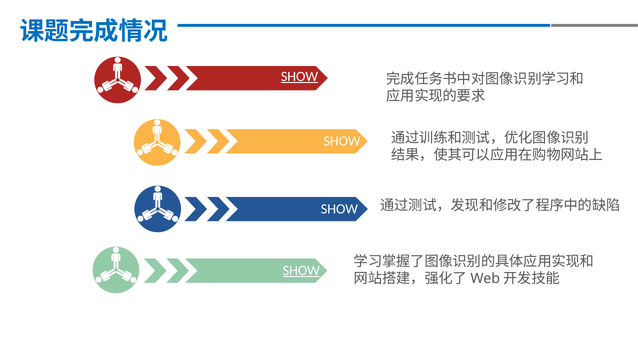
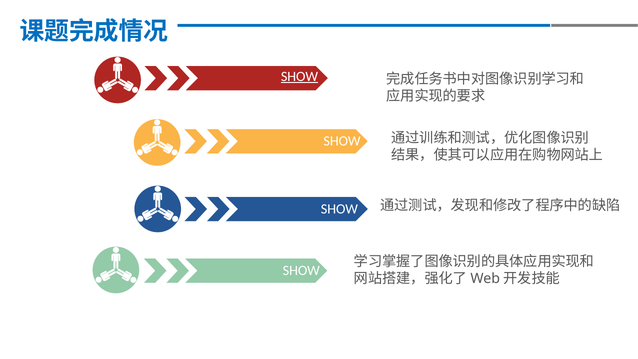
SHOW at (301, 270) underline: present -> none
